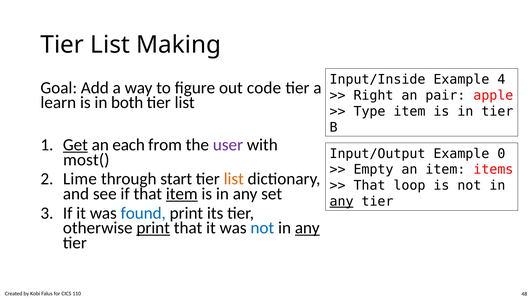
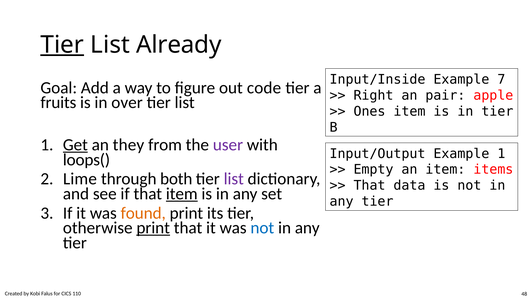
Tier at (62, 45) underline: none -> present
Making: Making -> Already
4: 4 -> 7
learn: learn -> fruits
both: both -> over
Type: Type -> Ones
each: each -> they
Example 0: 0 -> 1
most(: most( -> loops(
start: start -> both
list at (234, 179) colour: orange -> purple
loop: loop -> data
any at (342, 201) underline: present -> none
found colour: blue -> orange
any at (307, 228) underline: present -> none
